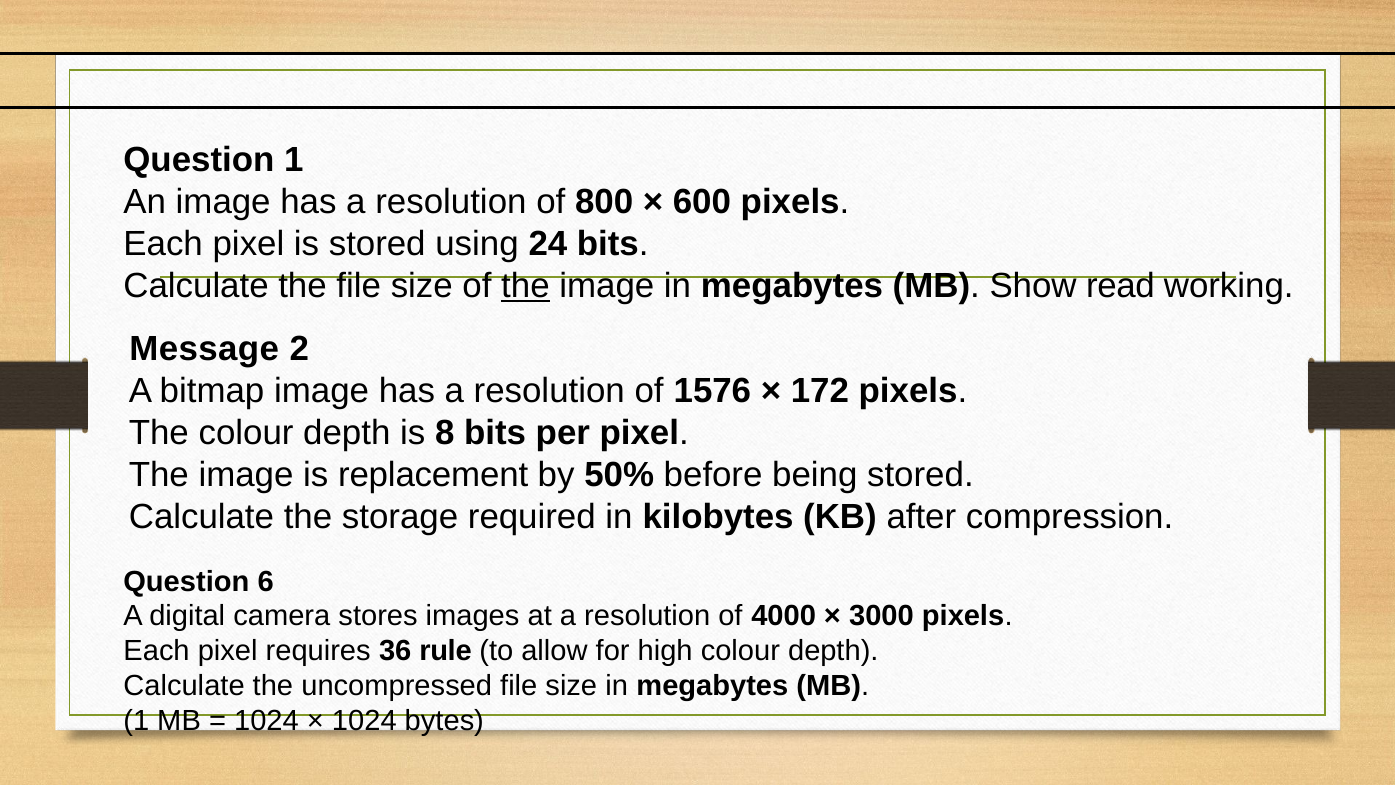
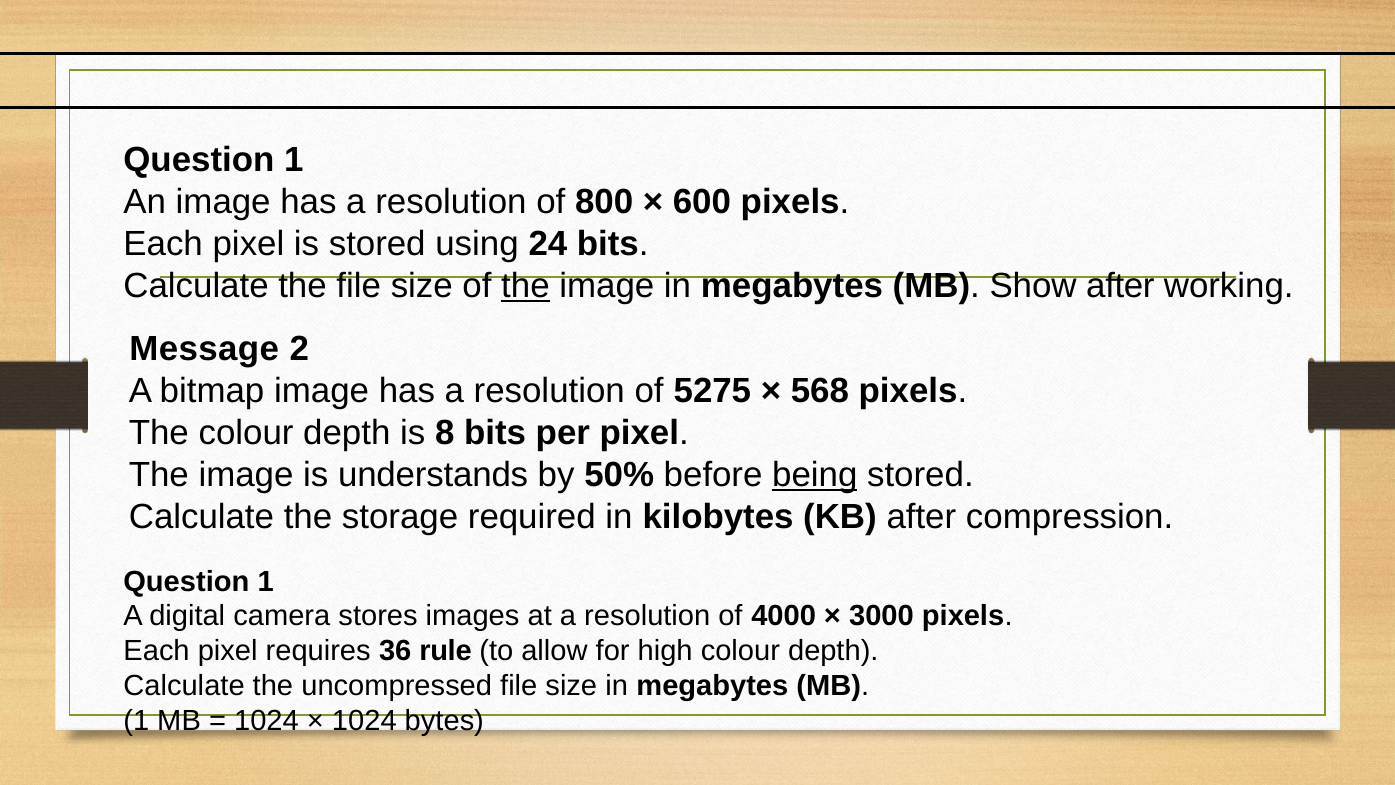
Show read: read -> after
1576: 1576 -> 5275
172: 172 -> 568
replacement: replacement -> understands
being underline: none -> present
6 at (266, 581): 6 -> 1
